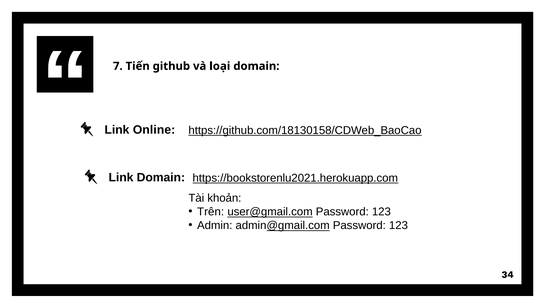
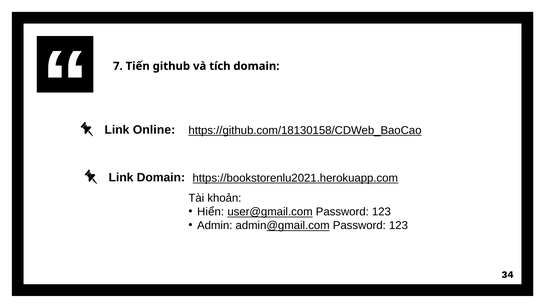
loại: loại -> tích
Trên: Trên -> Hiển
